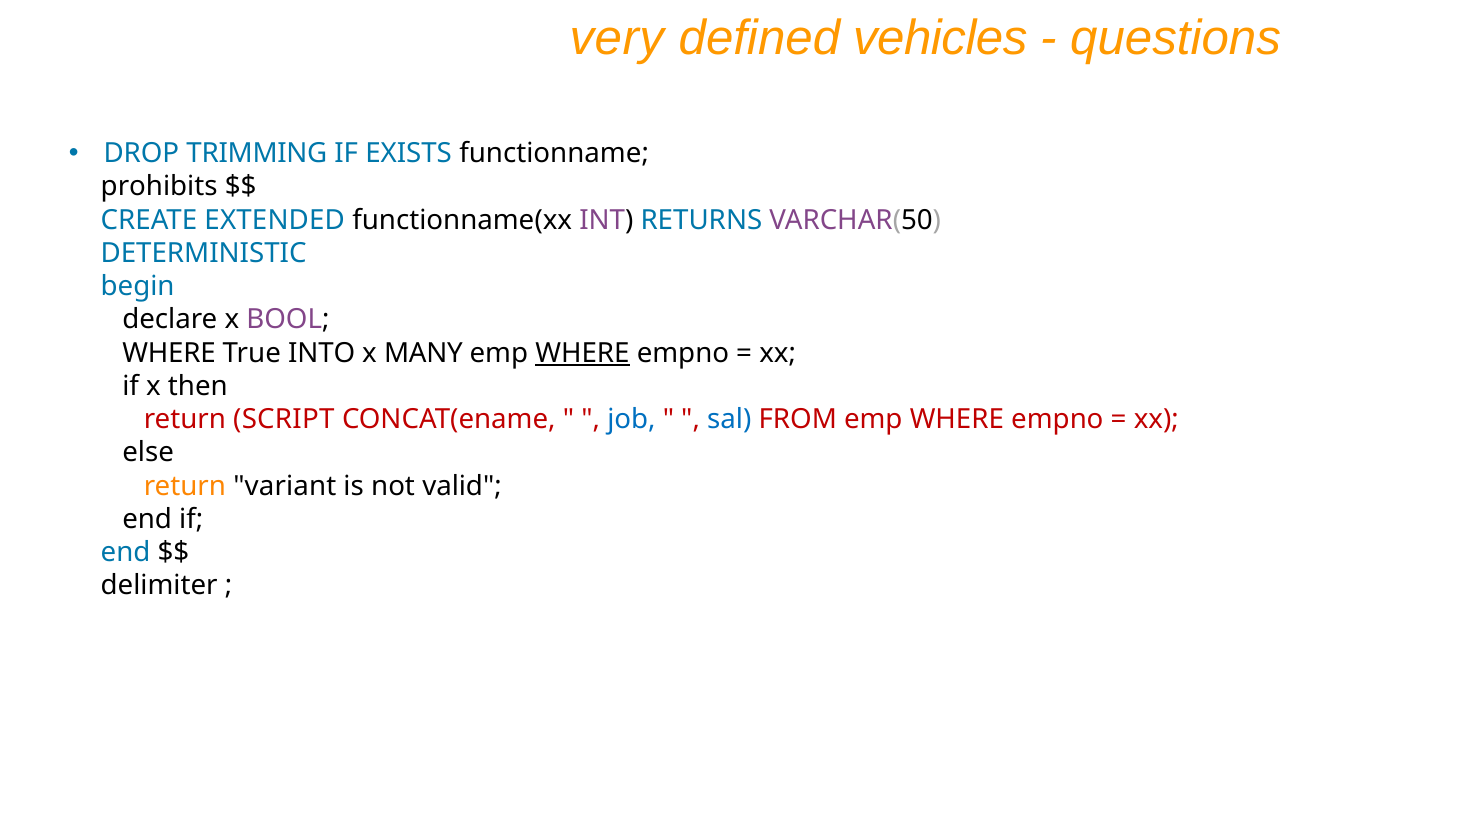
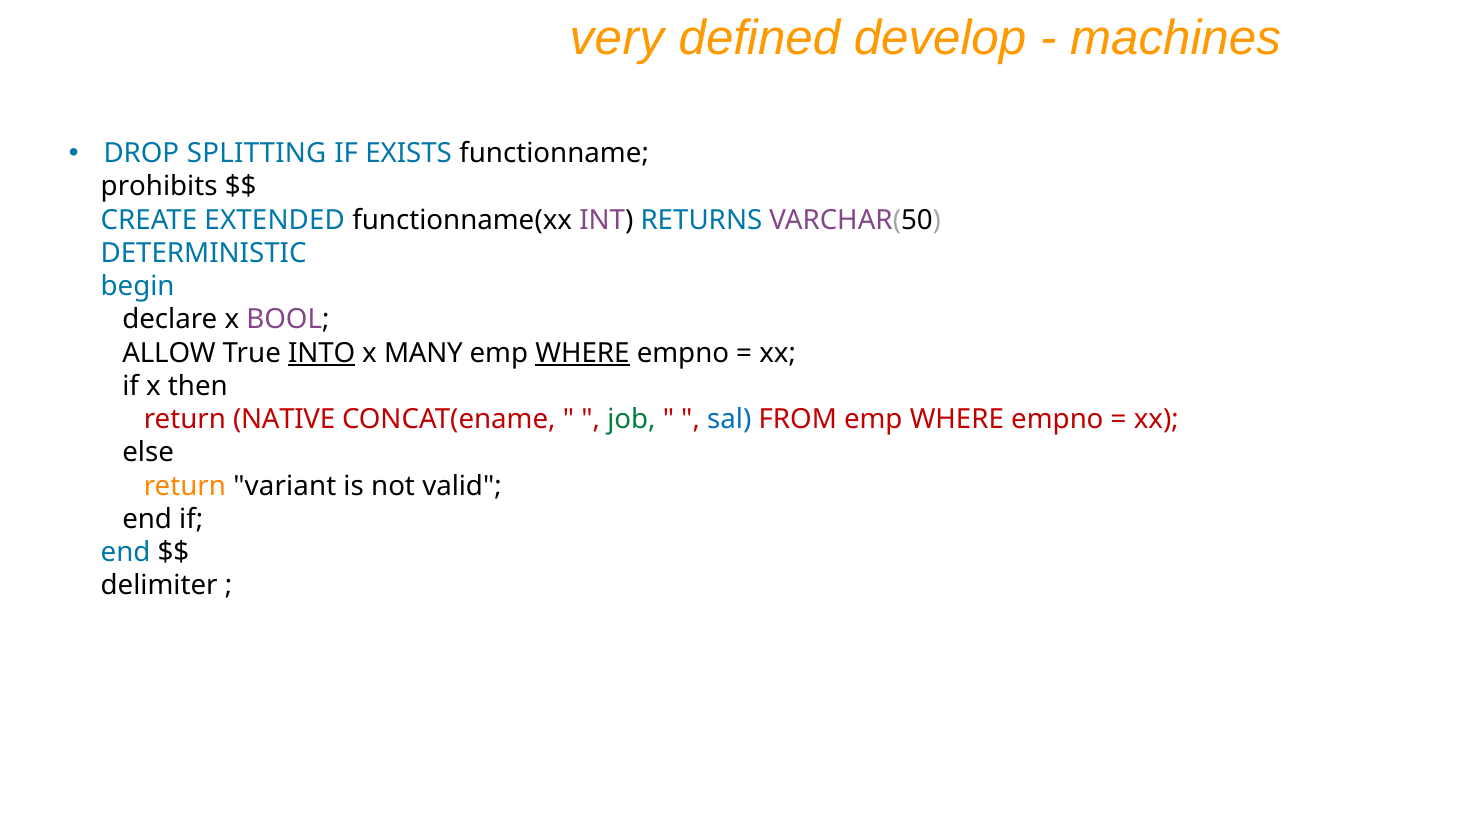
vehicles: vehicles -> develop
questions: questions -> machines
TRIMMING: TRIMMING -> SPLITTING
WHERE at (169, 353): WHERE -> ALLOW
INTO underline: none -> present
SCRIPT: SCRIPT -> NATIVE
job colour: blue -> green
